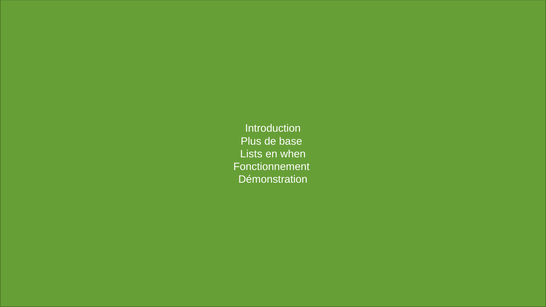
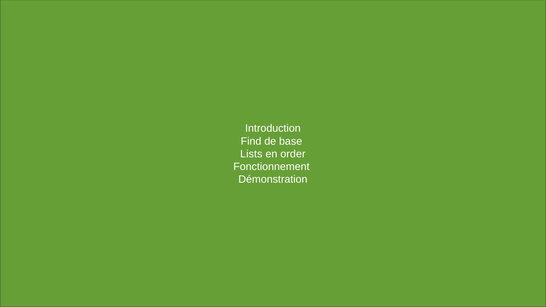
Plus: Plus -> Find
when: when -> order
